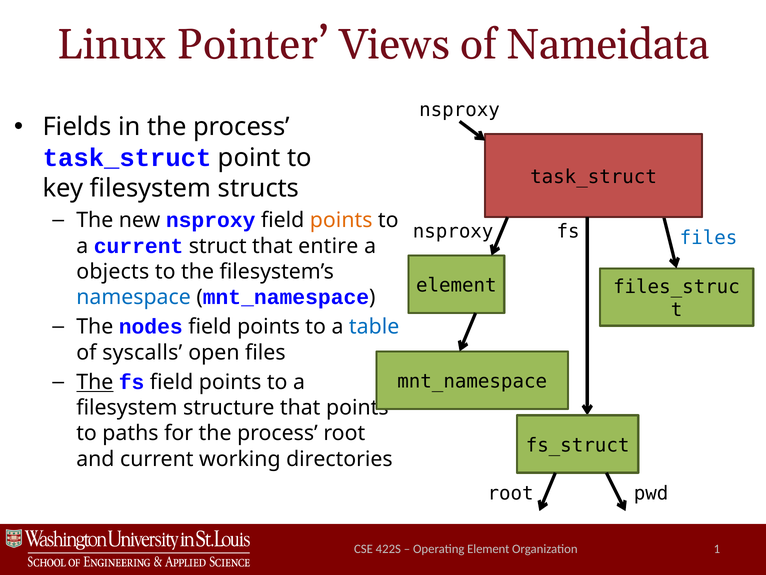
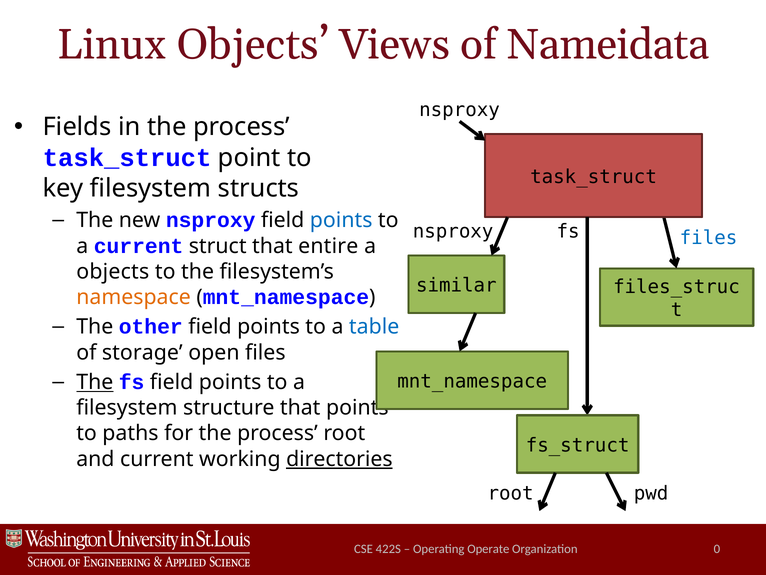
Linux Pointer: Pointer -> Objects
points at (341, 220) colour: orange -> blue
element at (456, 285): element -> similar
namespace colour: blue -> orange
nodes: nodes -> other
syscalls: syscalls -> storage
directories underline: none -> present
Operating Element: Element -> Operate
1: 1 -> 0
